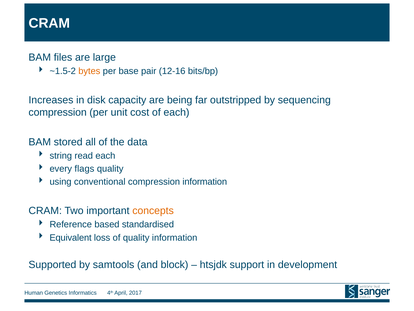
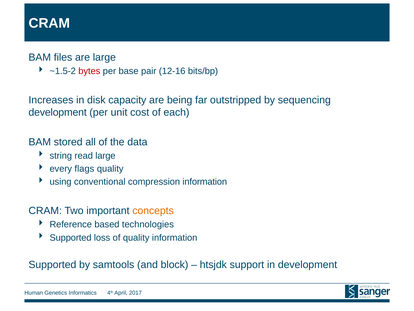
bytes colour: orange -> red
compression at (58, 112): compression -> development
read each: each -> large
standardised: standardised -> technologies
Equivalent at (71, 237): Equivalent -> Supported
